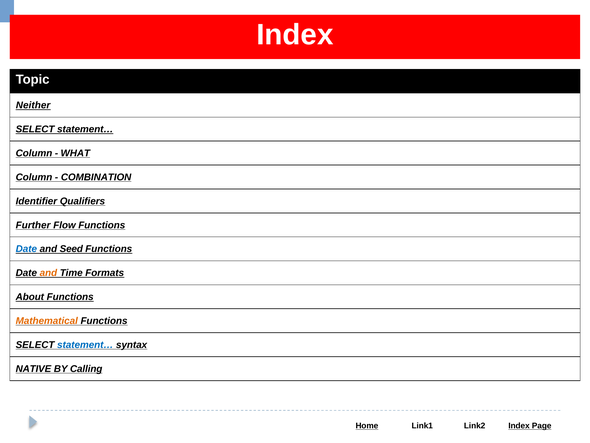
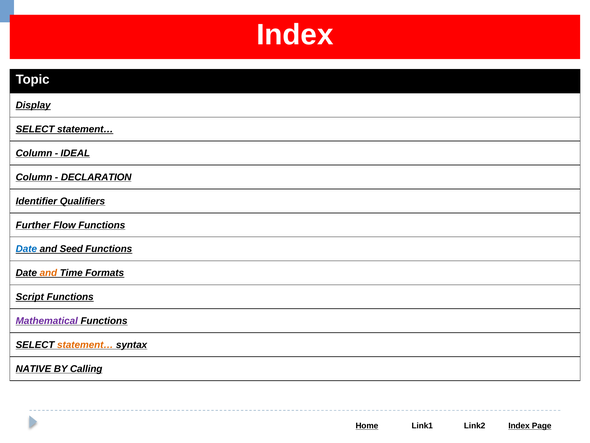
Neither: Neither -> Display
WHAT: WHAT -> IDEAL
COMBINATION: COMBINATION -> DECLARATION
About: About -> Script
Mathematical colour: orange -> purple
statement… at (85, 344) colour: blue -> orange
